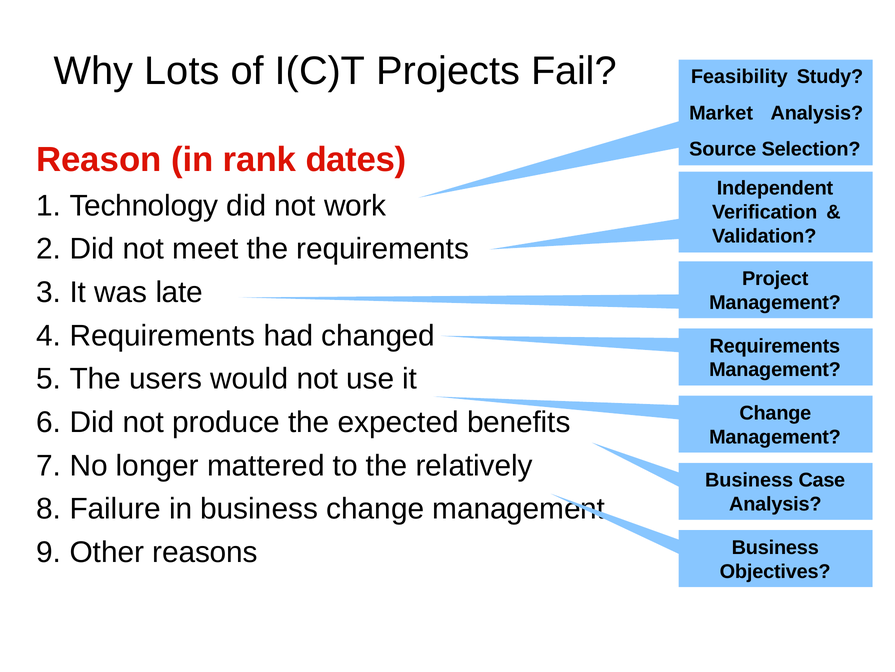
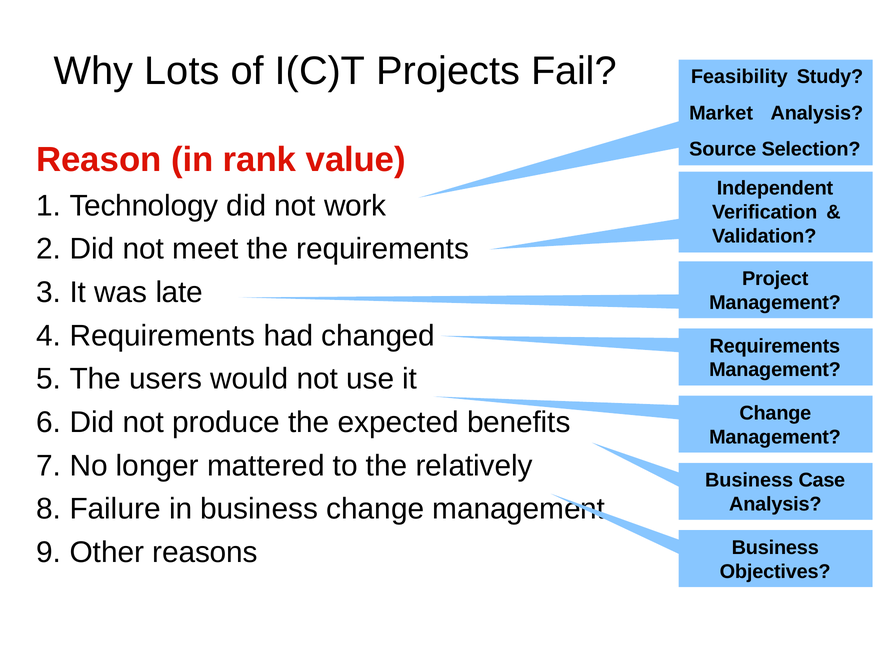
dates: dates -> value
